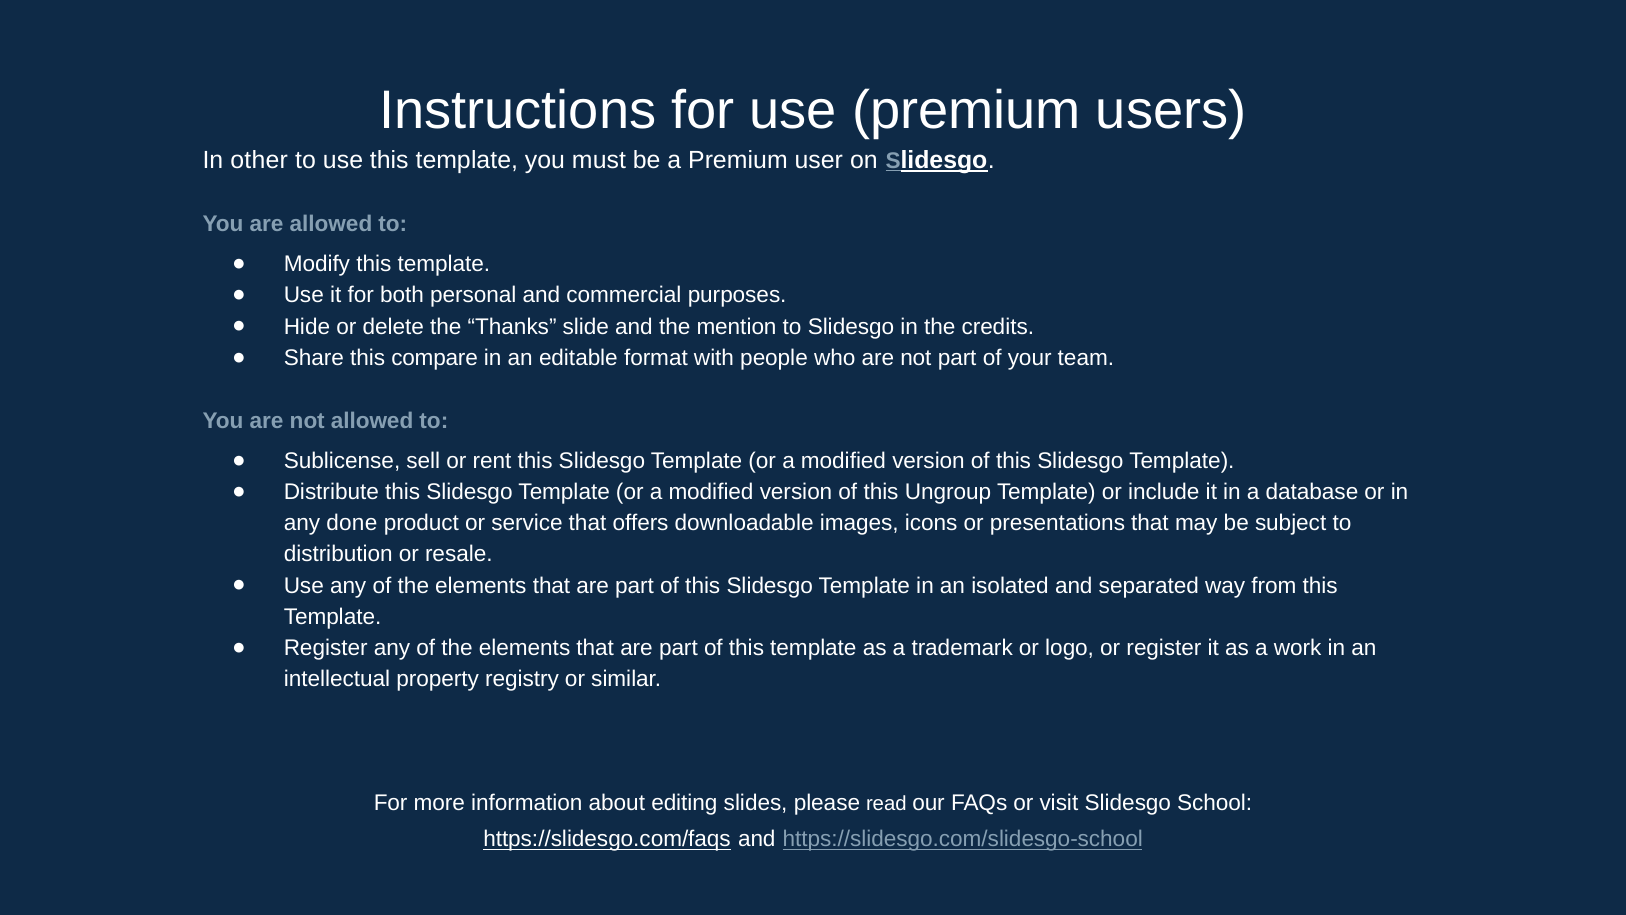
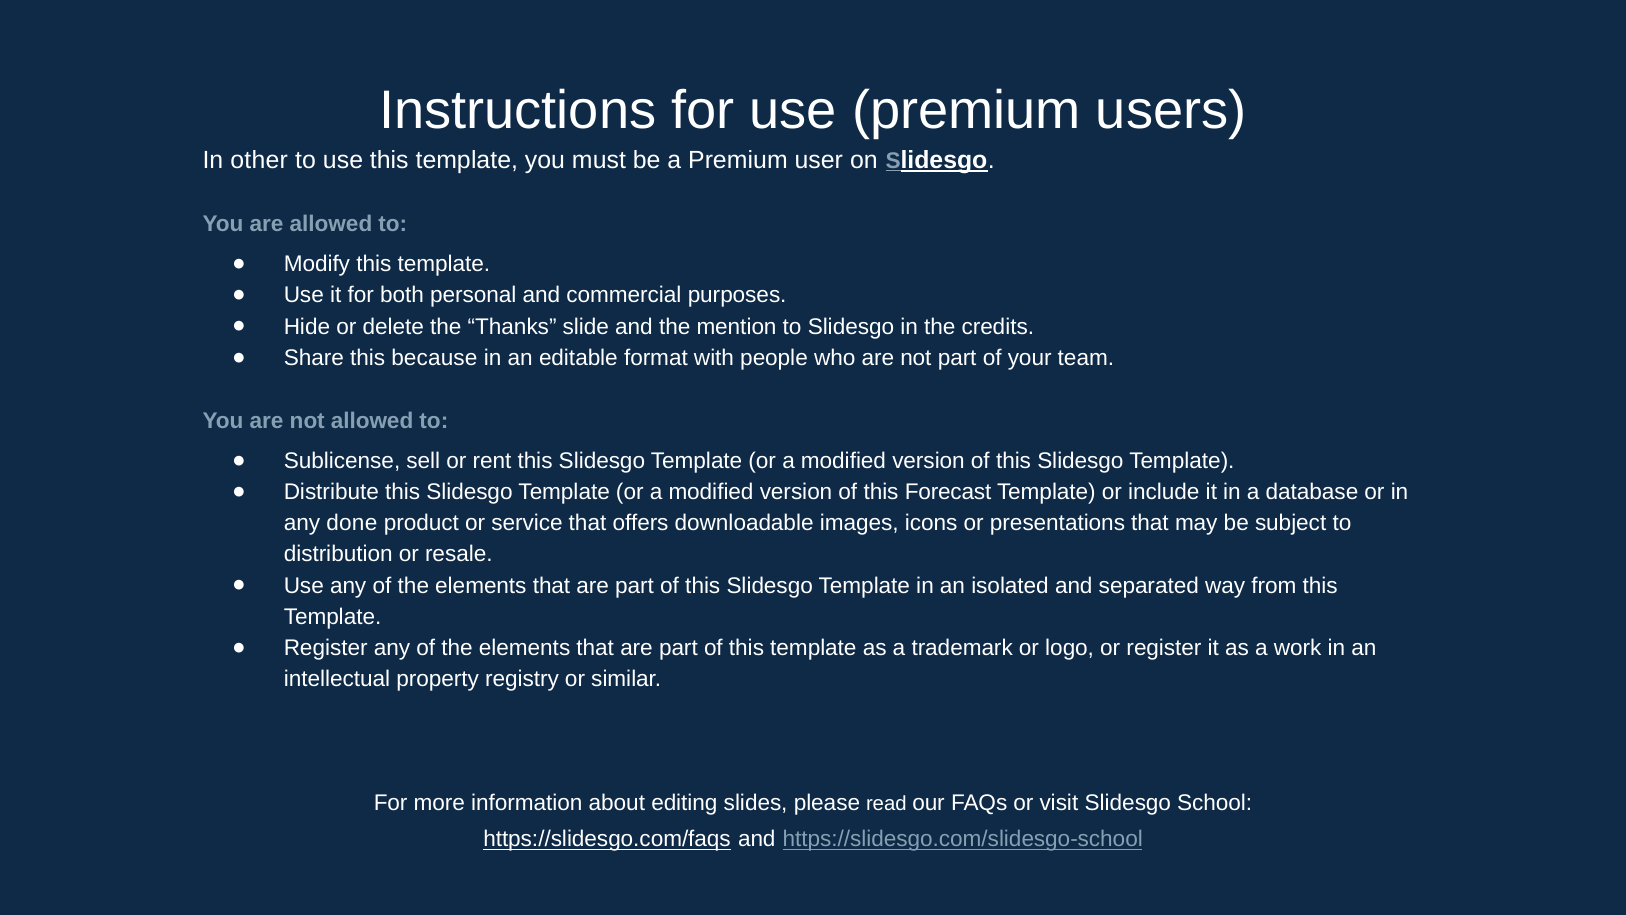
compare: compare -> because
Ungroup: Ungroup -> Forecast
